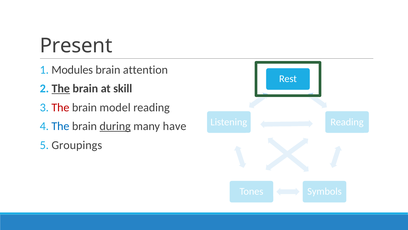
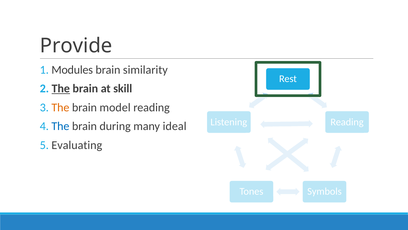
Present: Present -> Provide
attention: attention -> similarity
The at (60, 107) colour: red -> orange
during underline: present -> none
have: have -> ideal
Groupings: Groupings -> Evaluating
